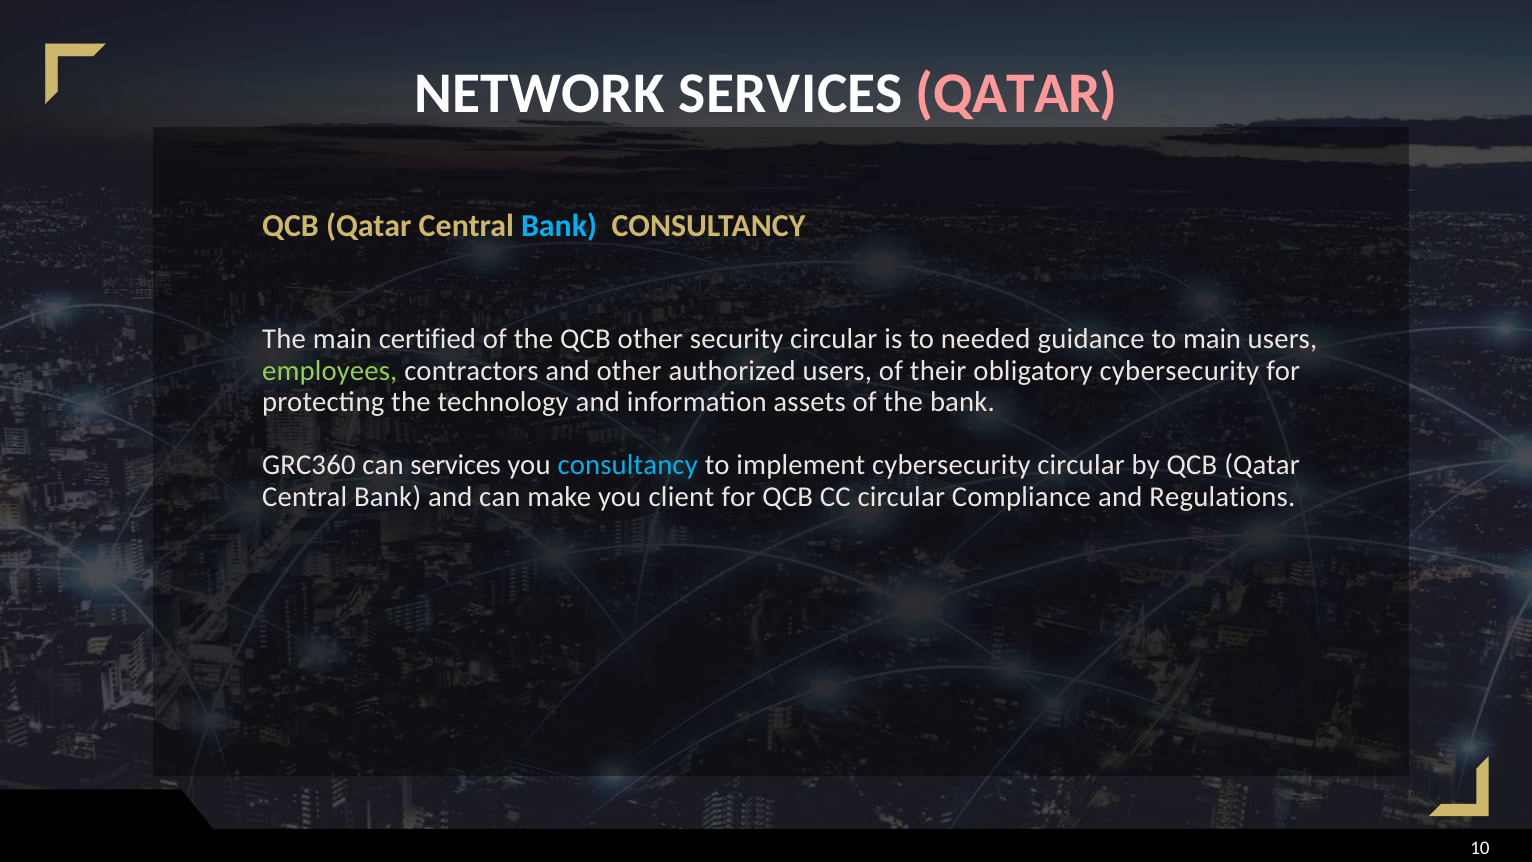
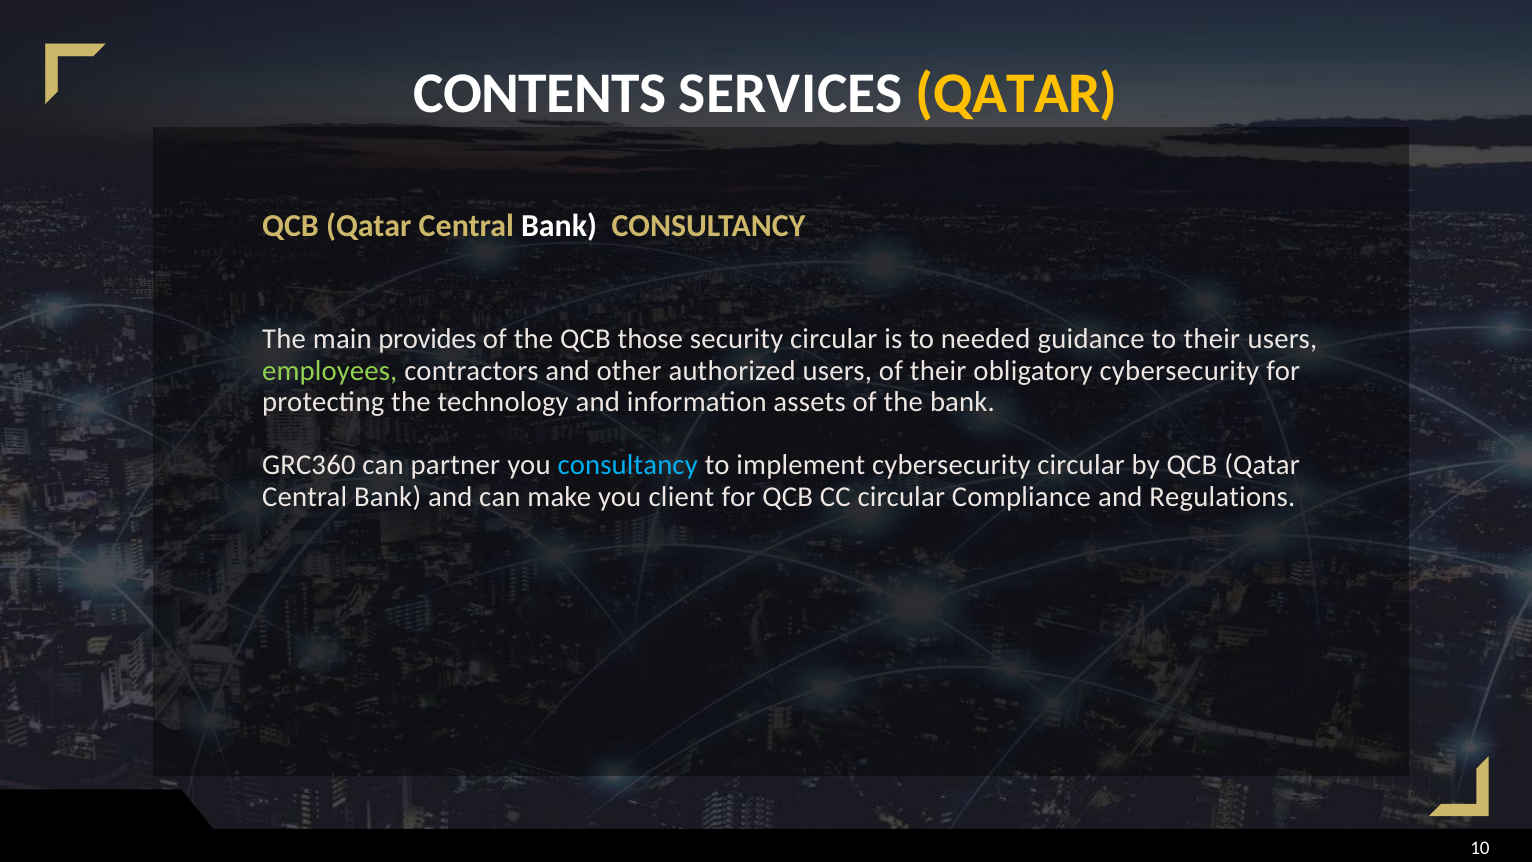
NETWORK: NETWORK -> CONTENTS
QATAR at (1017, 94) colour: pink -> yellow
Bank at (559, 226) colour: light blue -> white
certified: certified -> provides
QCB other: other -> those
to main: main -> their
can services: services -> partner
